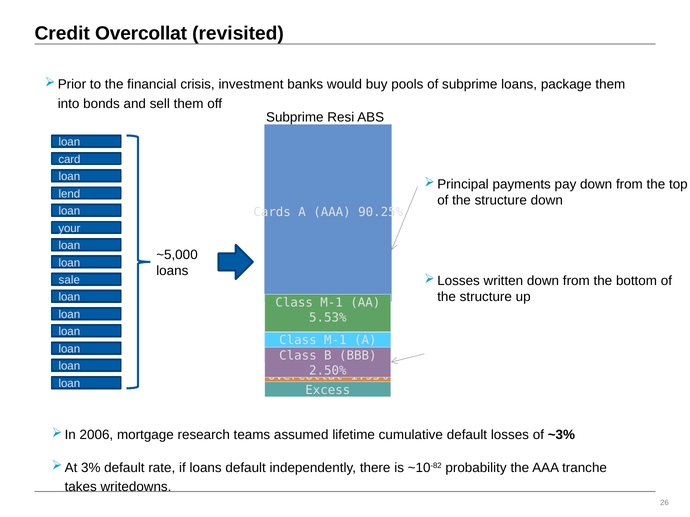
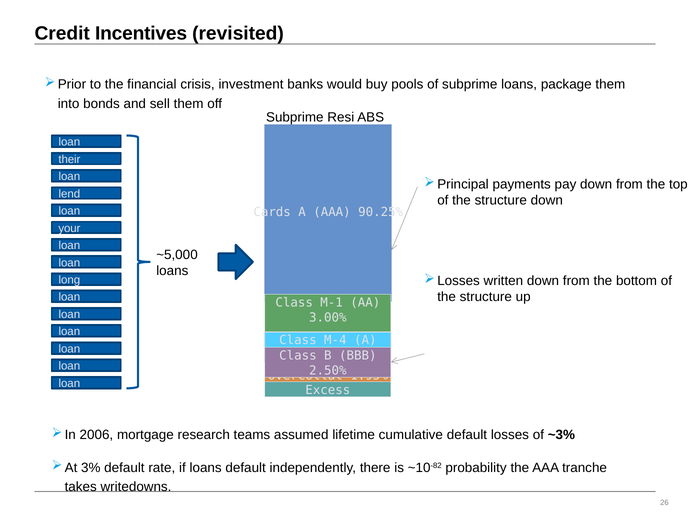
Credit Overcollat: Overcollat -> Incentives
card: card -> their
sale: sale -> long
5.53%: 5.53% -> 3.00%
M-1 at (335, 341): M-1 -> M-4
